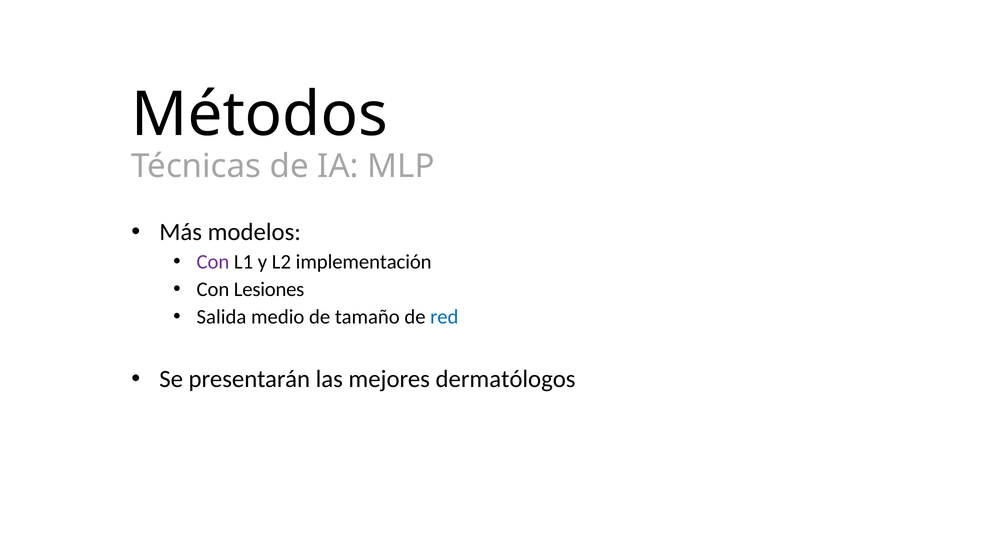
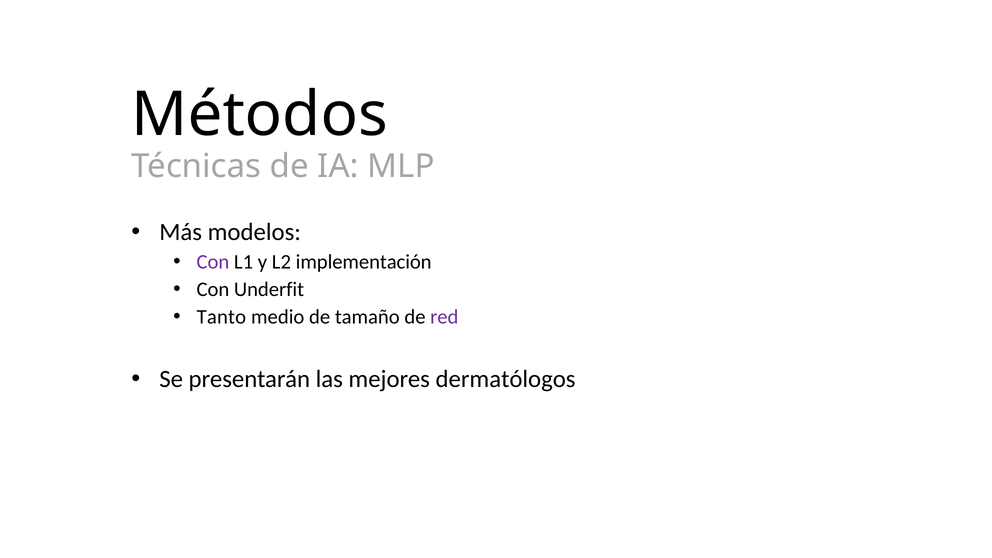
Lesiones: Lesiones -> Underfit
Salida: Salida -> Tanto
red colour: blue -> purple
